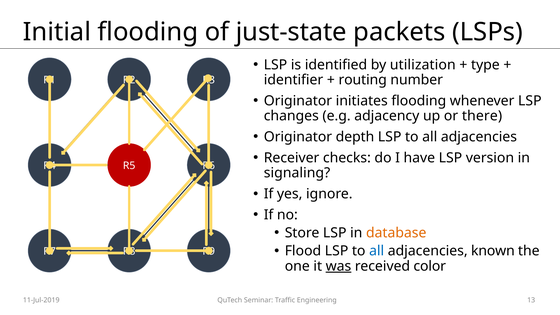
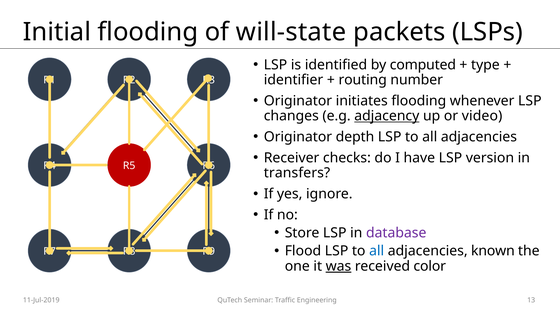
just-state: just-state -> will-state
utilization: utilization -> computed
adjacency underline: none -> present
there: there -> video
signaling: signaling -> transfers
database colour: orange -> purple
